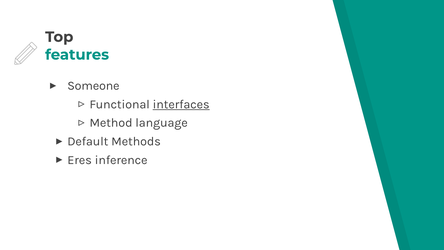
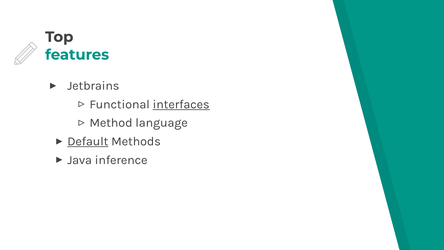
Someone: Someone -> Jetbrains
Default underline: none -> present
Eres: Eres -> Java
